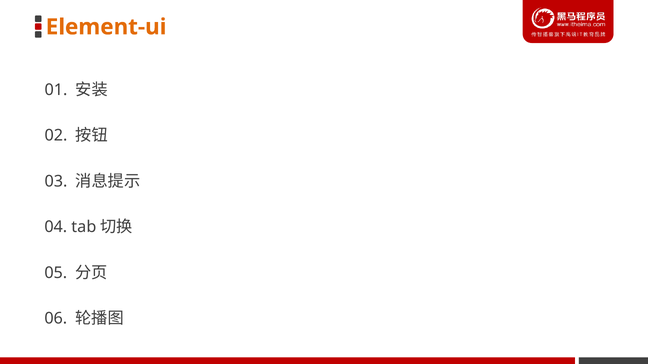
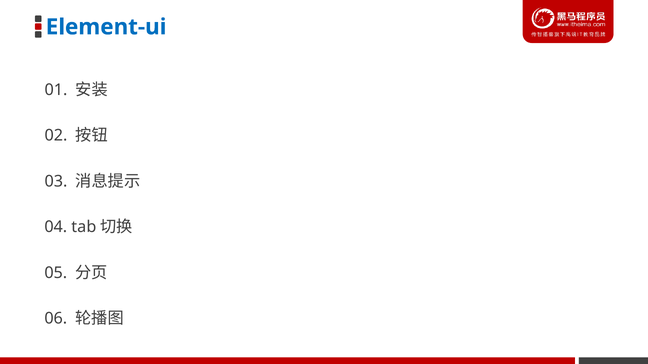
Element-ui colour: orange -> blue
